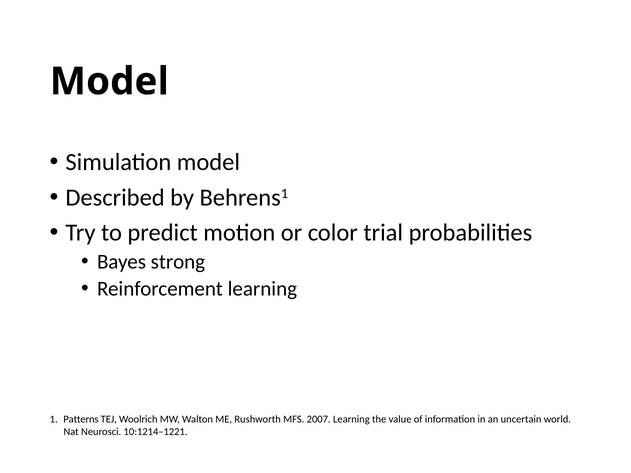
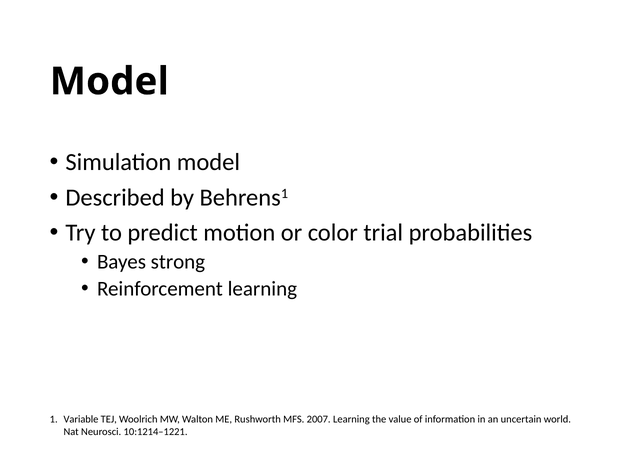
Patterns: Patterns -> Variable
